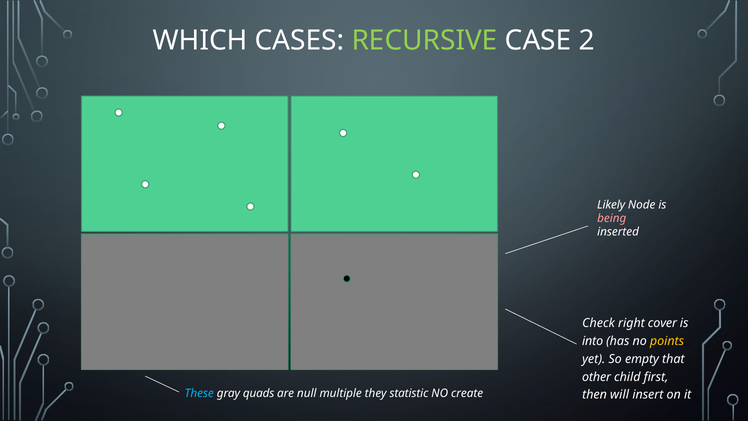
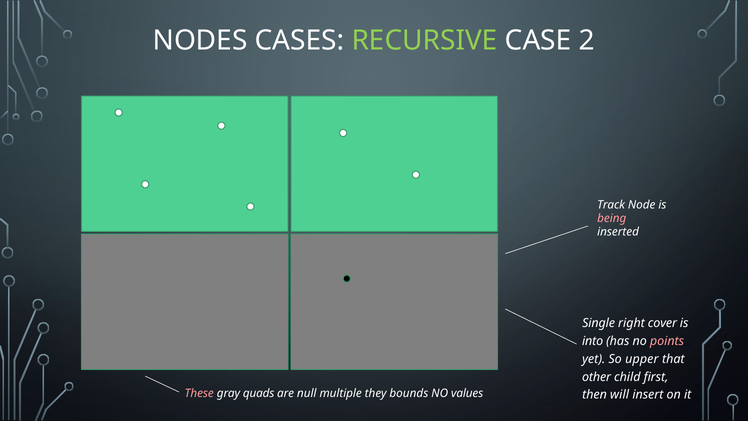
WHICH: WHICH -> NODES
Likely: Likely -> Track
Check: Check -> Single
points colour: yellow -> pink
empty: empty -> upper
These colour: light blue -> pink
statistic: statistic -> bounds
create: create -> values
